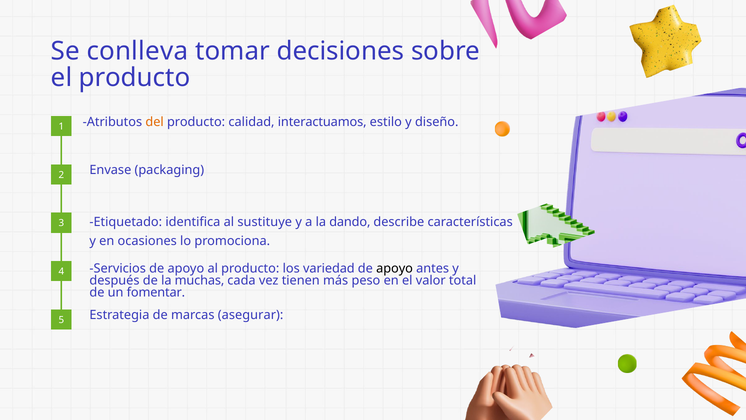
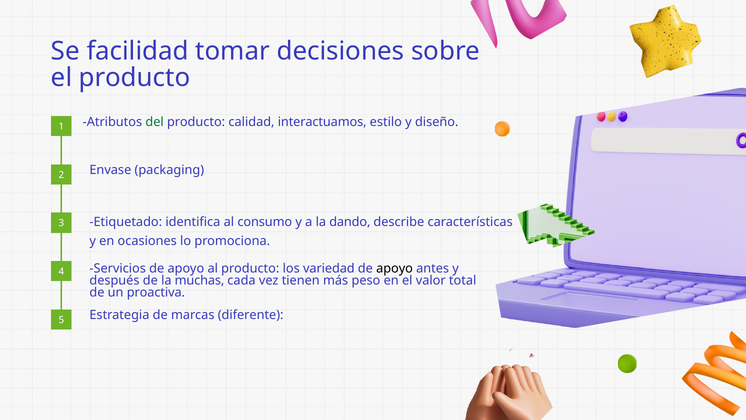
conlleva: conlleva -> facilidad
del colour: orange -> green
sustituye: sustituye -> consumo
fomentar: fomentar -> proactiva
asegurar: asegurar -> diferente
